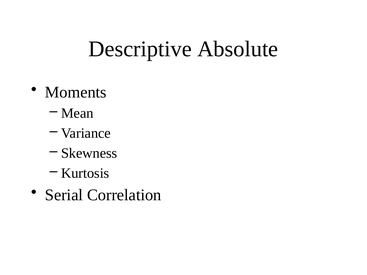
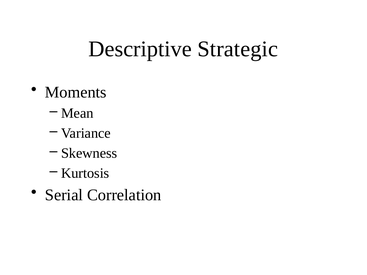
Absolute: Absolute -> Strategic
